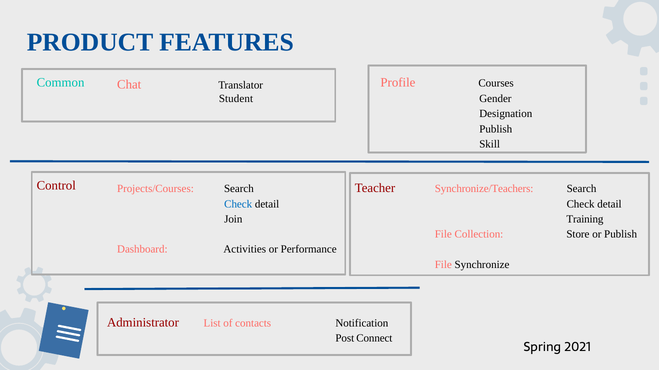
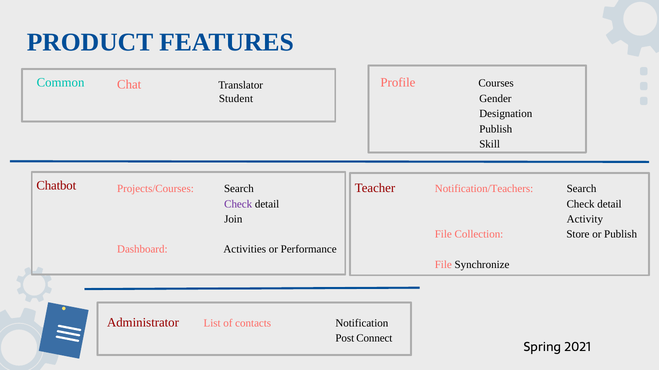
Control: Control -> Chatbot
Synchronize/Teachers: Synchronize/Teachers -> Notification/Teachers
Check at (238, 204) colour: blue -> purple
Training: Training -> Activity
